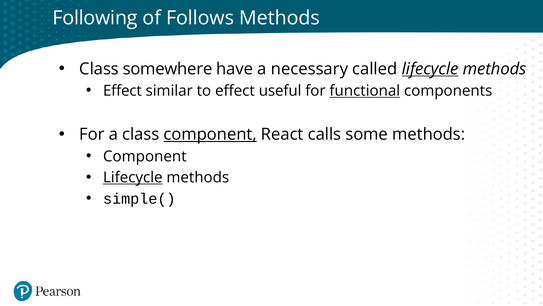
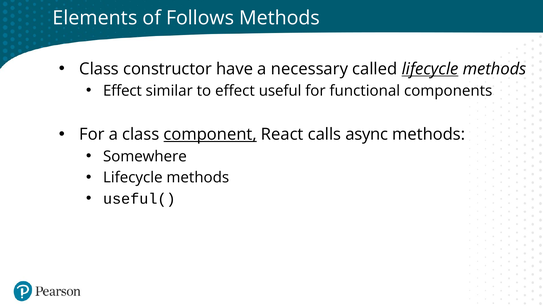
Following: Following -> Elements
somewhere: somewhere -> constructor
functional underline: present -> none
some: some -> async
Component at (145, 156): Component -> Somewhere
Lifecycle at (133, 177) underline: present -> none
simple(: simple( -> useful(
